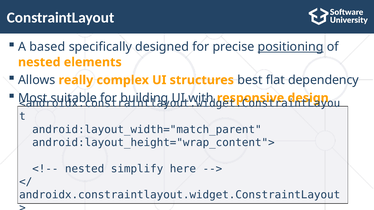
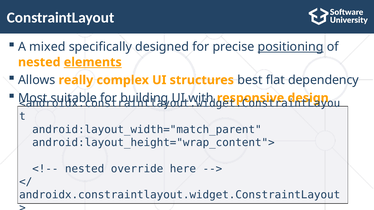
based: based -> mixed
elements underline: none -> present
simplify: simplify -> override
